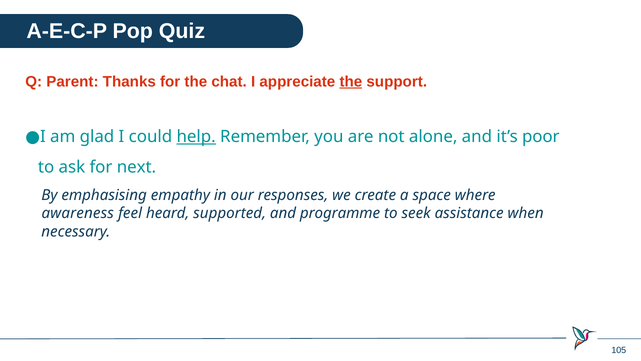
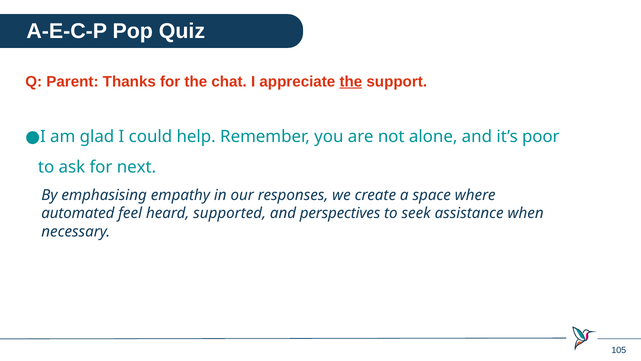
help underline: present -> none
awareness: awareness -> automated
programme: programme -> perspectives
